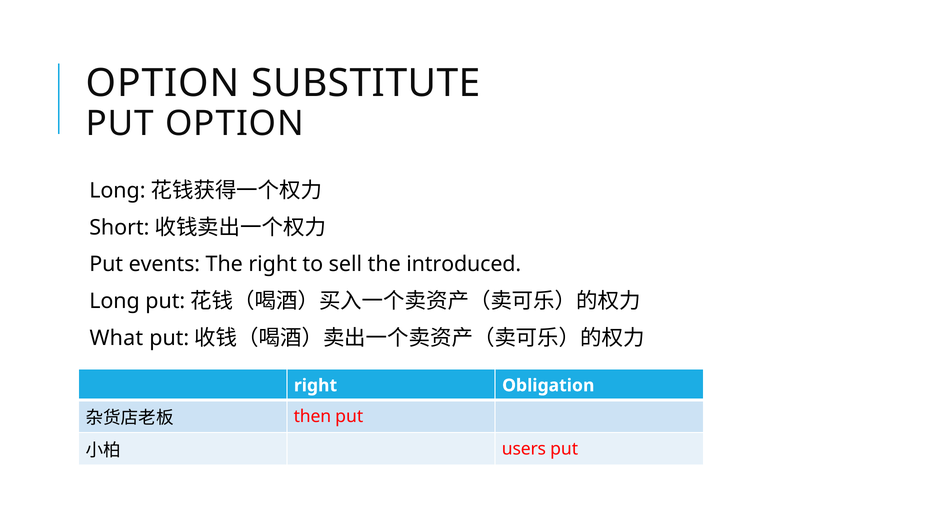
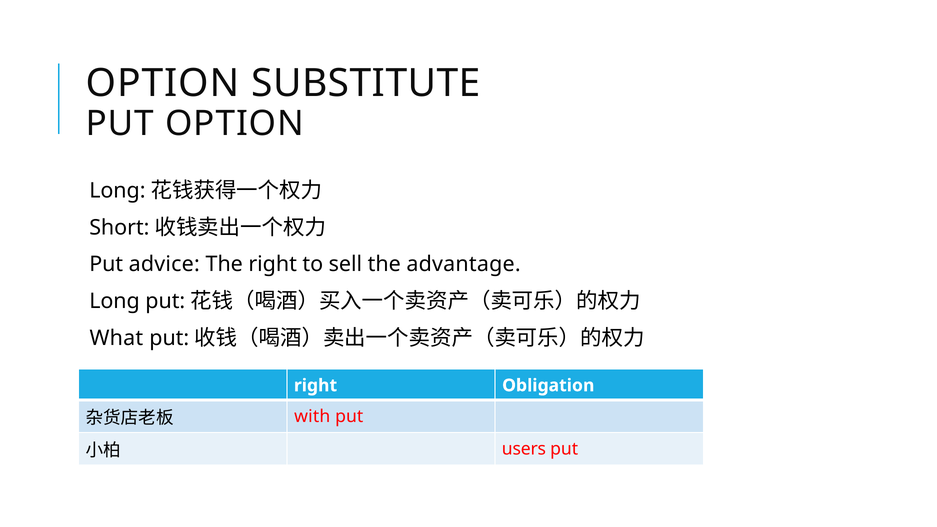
events: events -> advice
introduced: introduced -> advantage
then: then -> with
